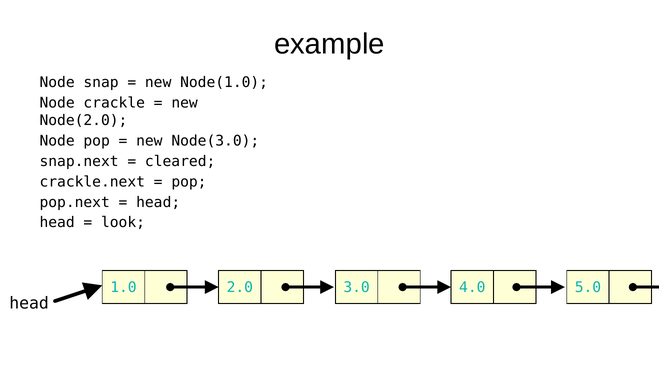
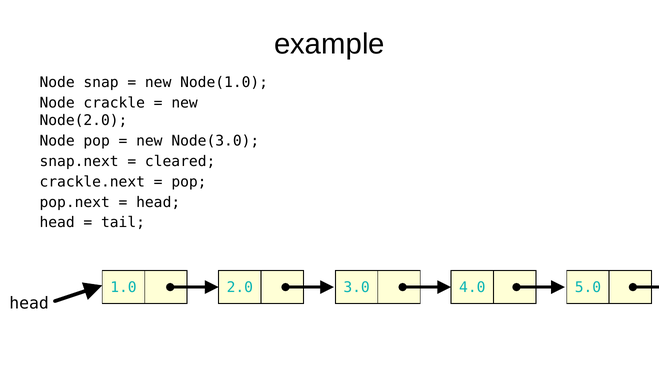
look: look -> tail
